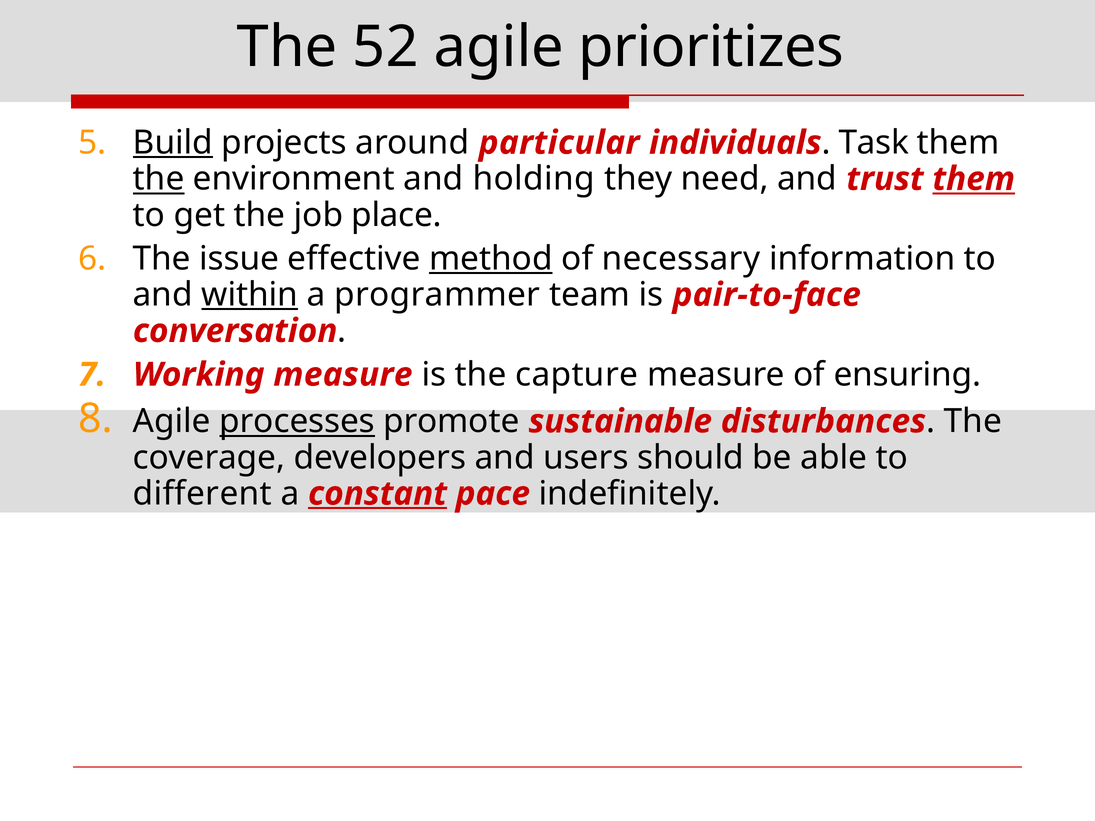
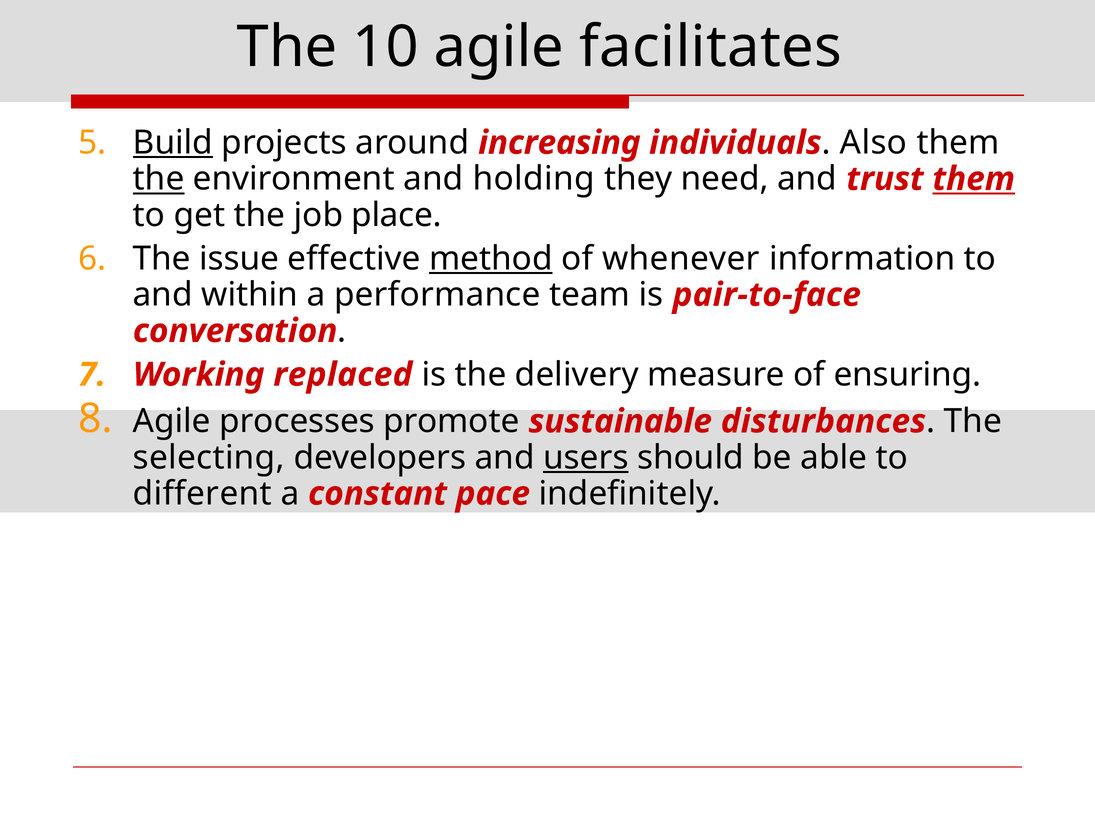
52: 52 -> 10
prioritizes: prioritizes -> facilitates
particular: particular -> increasing
Task: Task -> Also
necessary: necessary -> whenever
within underline: present -> none
programmer: programmer -> performance
Working measure: measure -> replaced
capture: capture -> delivery
processes underline: present -> none
coverage: coverage -> selecting
users underline: none -> present
constant underline: present -> none
